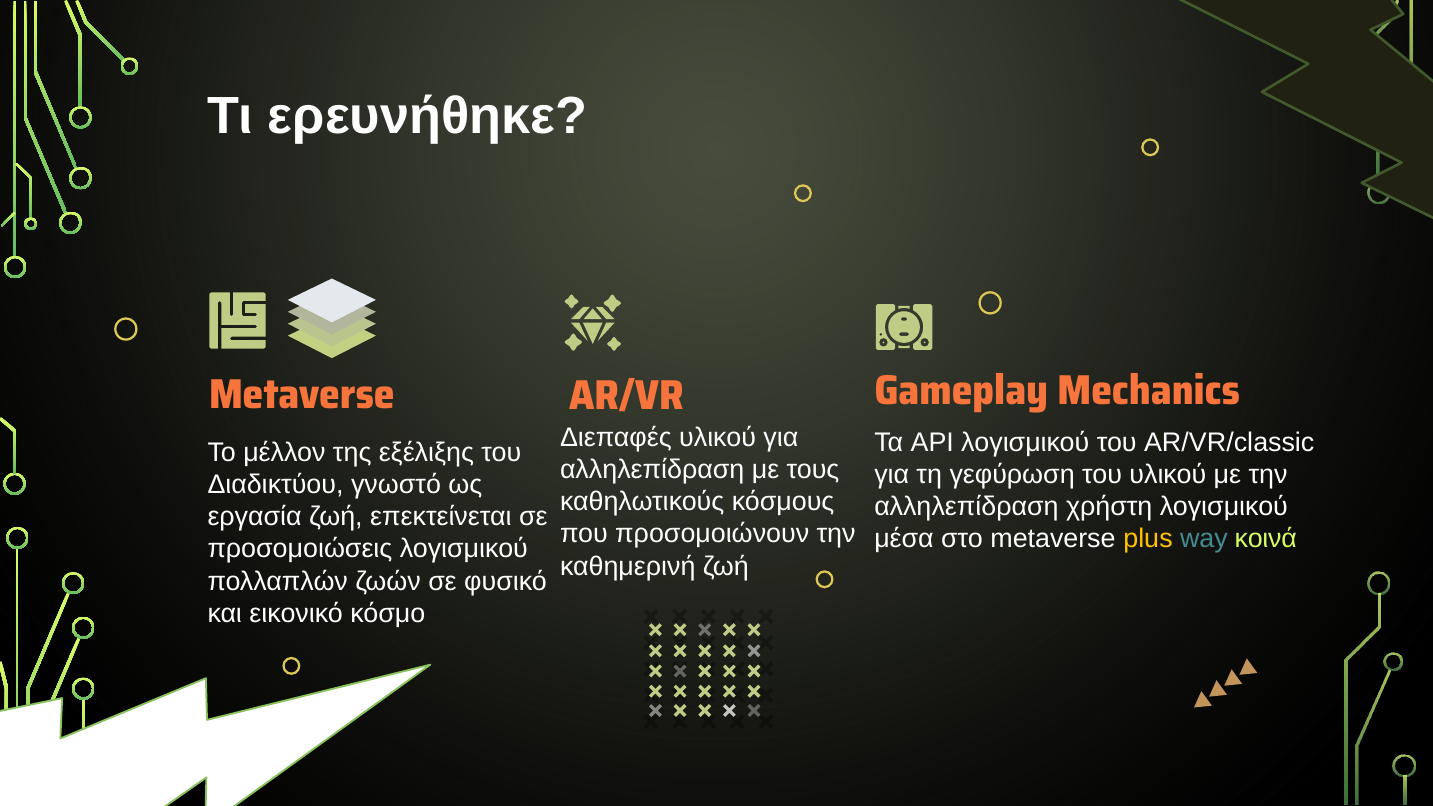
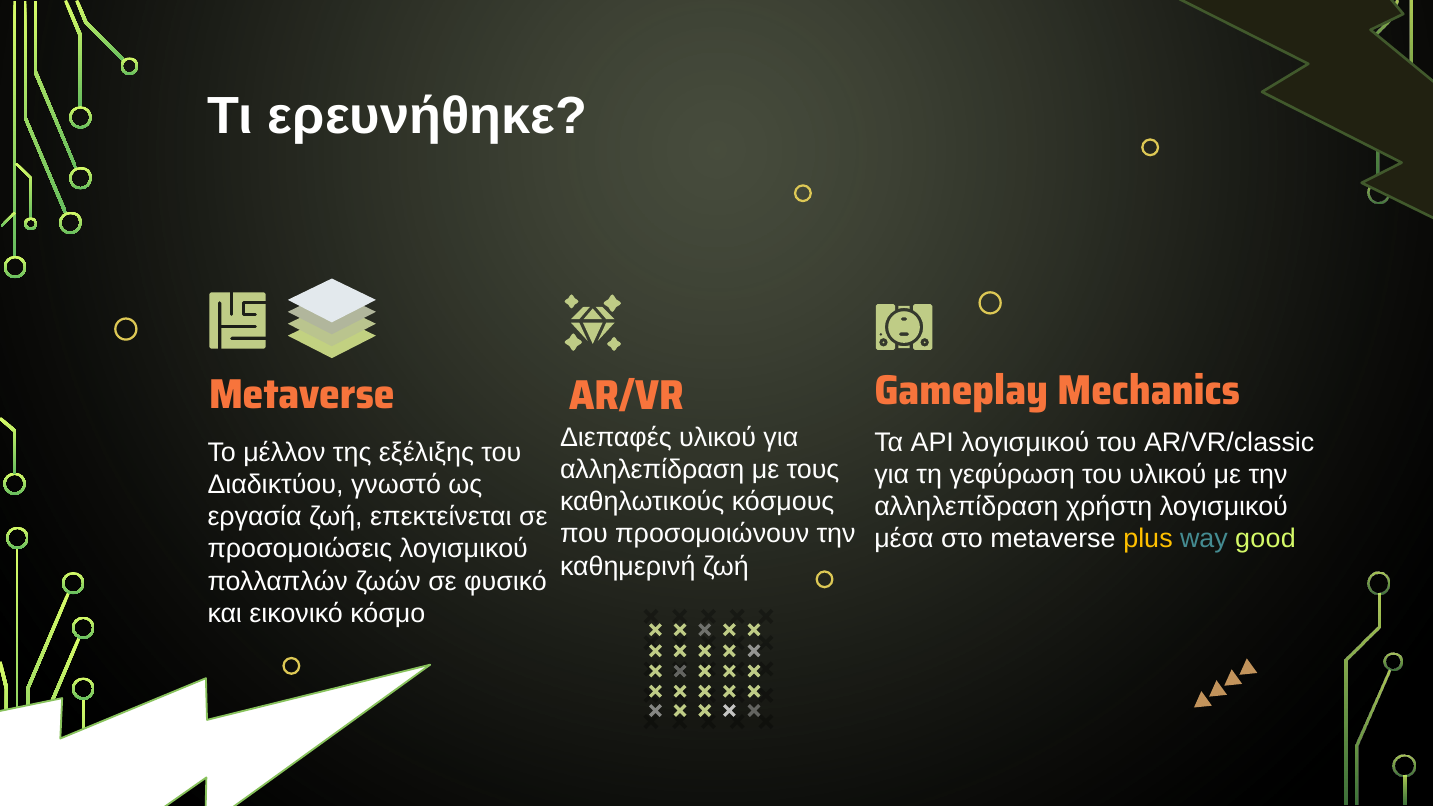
κοινά: κοινά -> good
